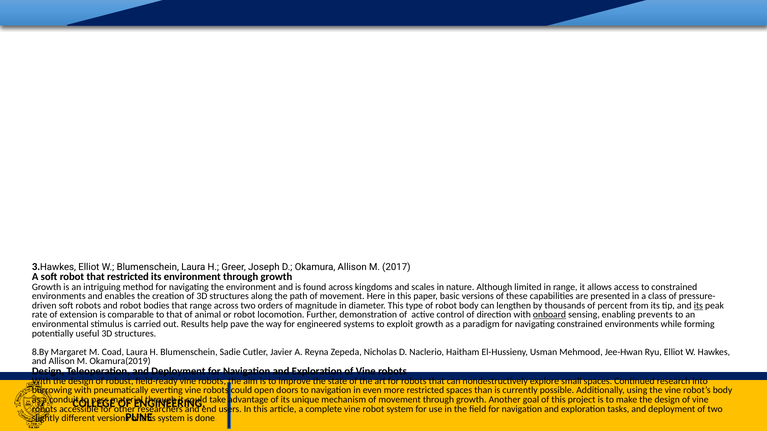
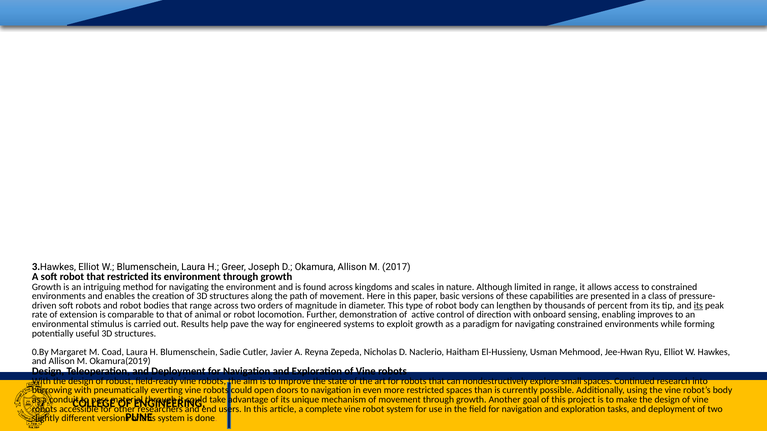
onboard underline: present -> none
prevents: prevents -> improves
8.By: 8.By -> 0.By
